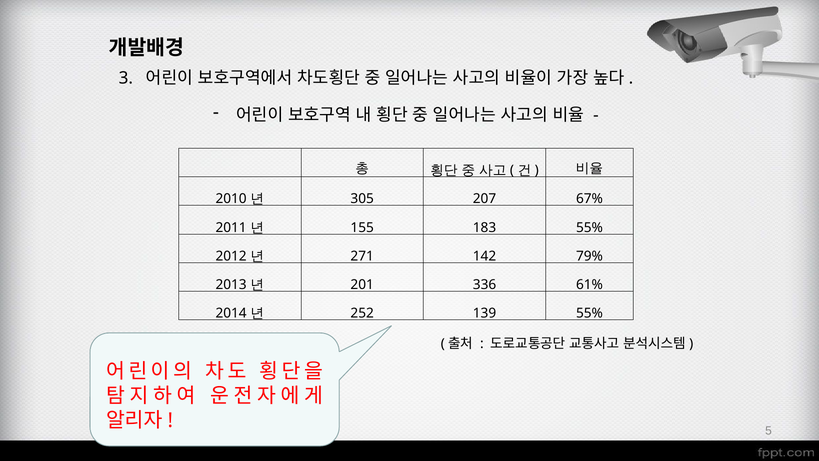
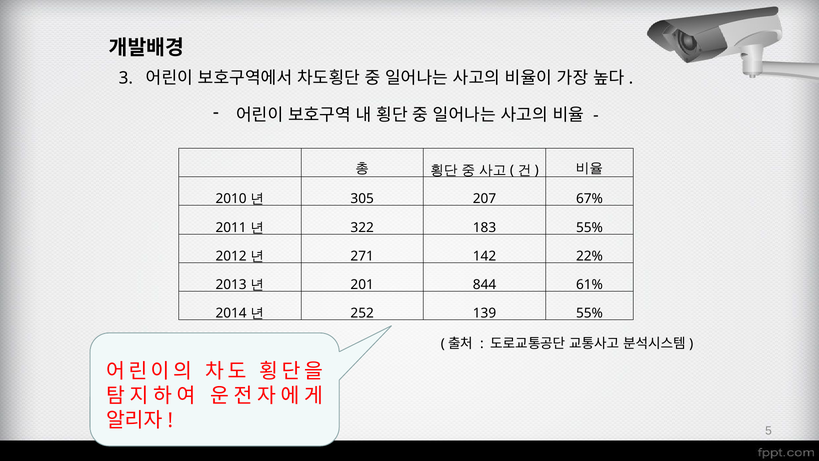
155: 155 -> 322
79%: 79% -> 22%
336: 336 -> 844
